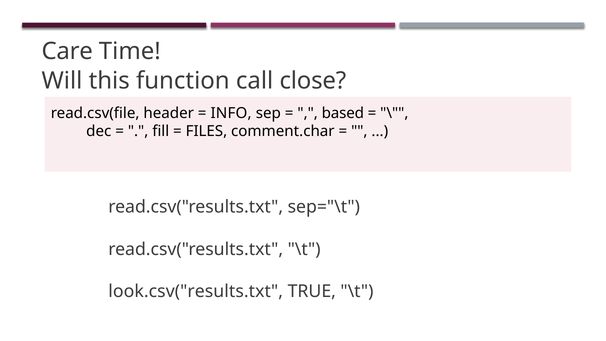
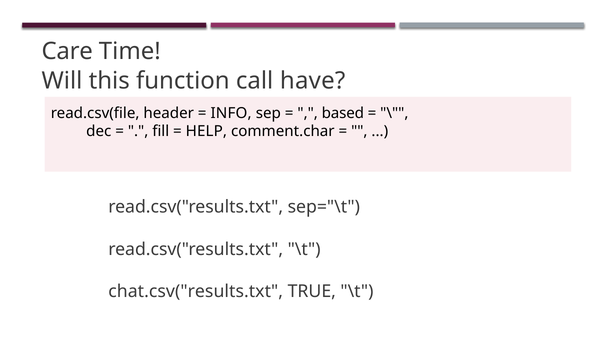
close: close -> have
FILES: FILES -> HELP
look.csv("results.txt: look.csv("results.txt -> chat.csv("results.txt
